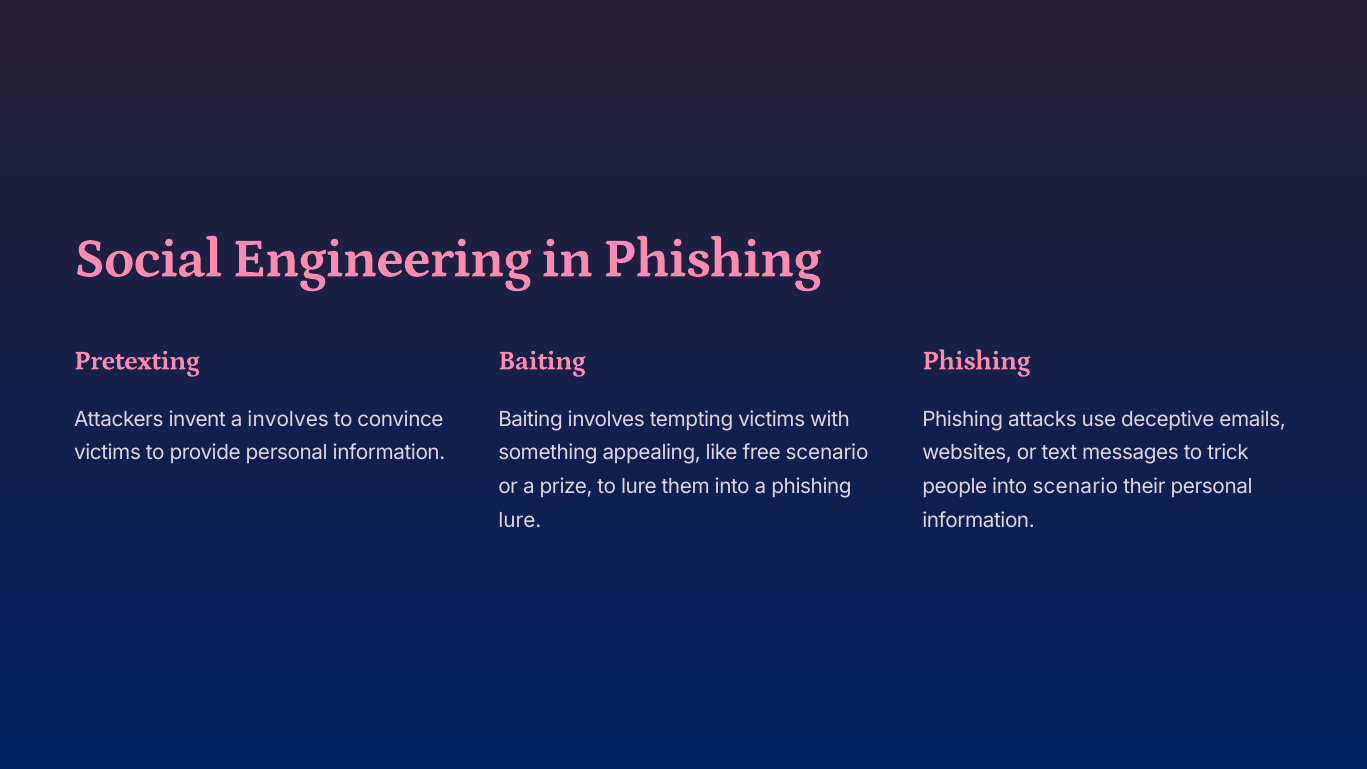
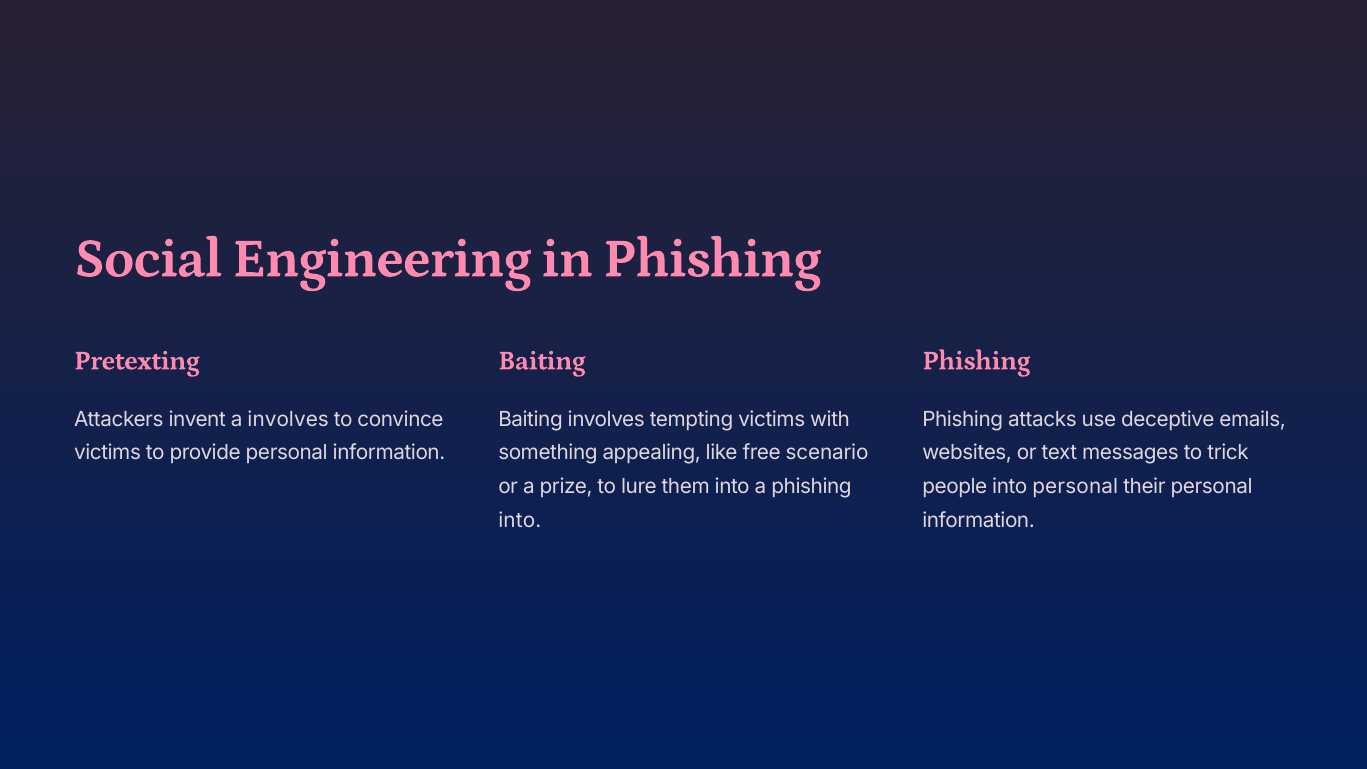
into scenario: scenario -> personal
lure at (520, 521): lure -> into
